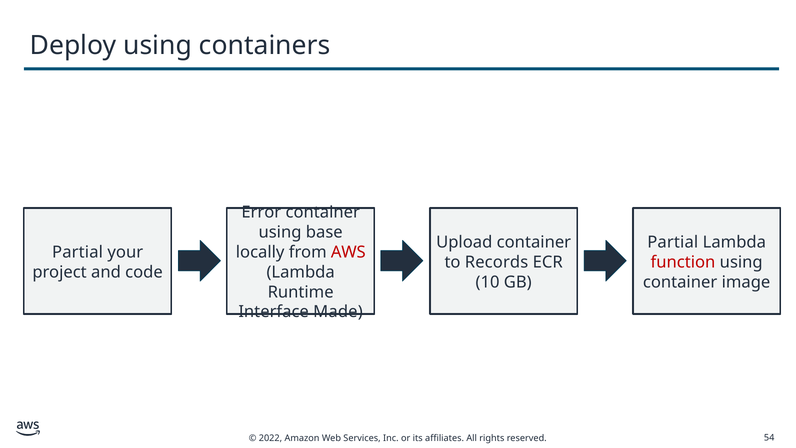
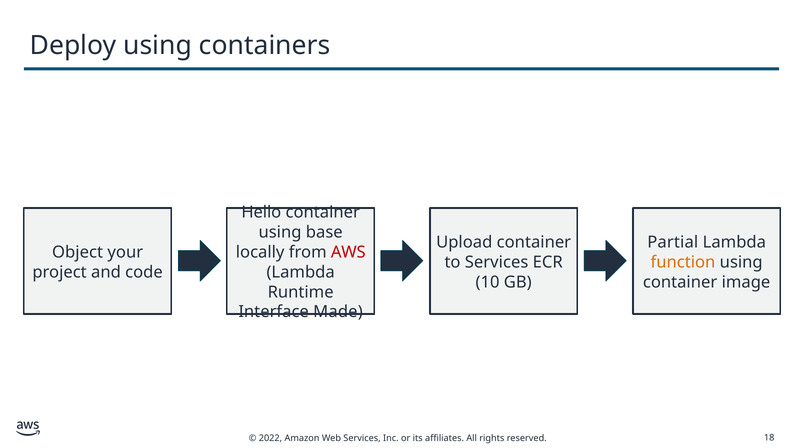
Error: Error -> Hello
Partial at (78, 252): Partial -> Object
to Records: Records -> Services
function colour: red -> orange
54: 54 -> 18
